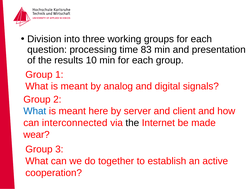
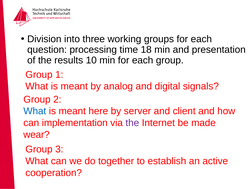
83: 83 -> 18
interconnected: interconnected -> implementation
the at (132, 123) colour: black -> purple
